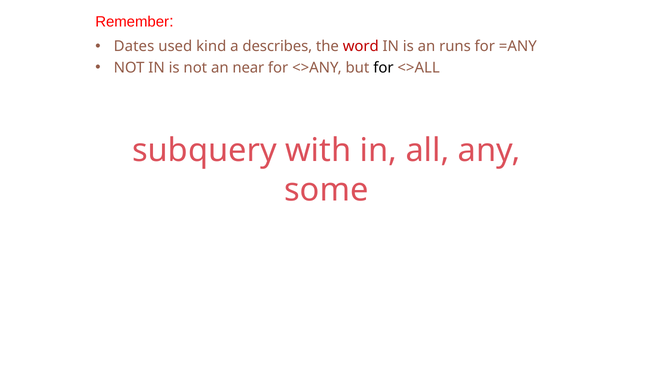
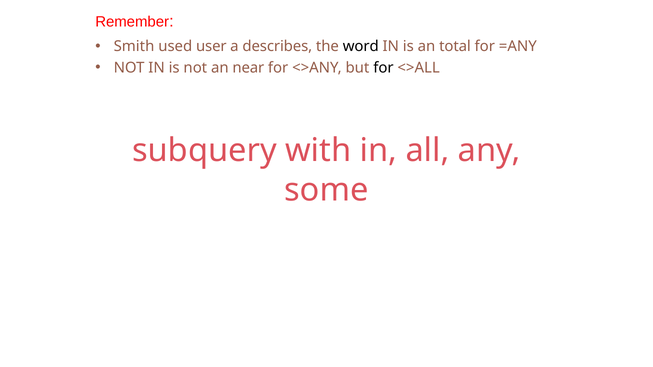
Dates: Dates -> Smith
kind: kind -> user
word colour: red -> black
runs: runs -> total
